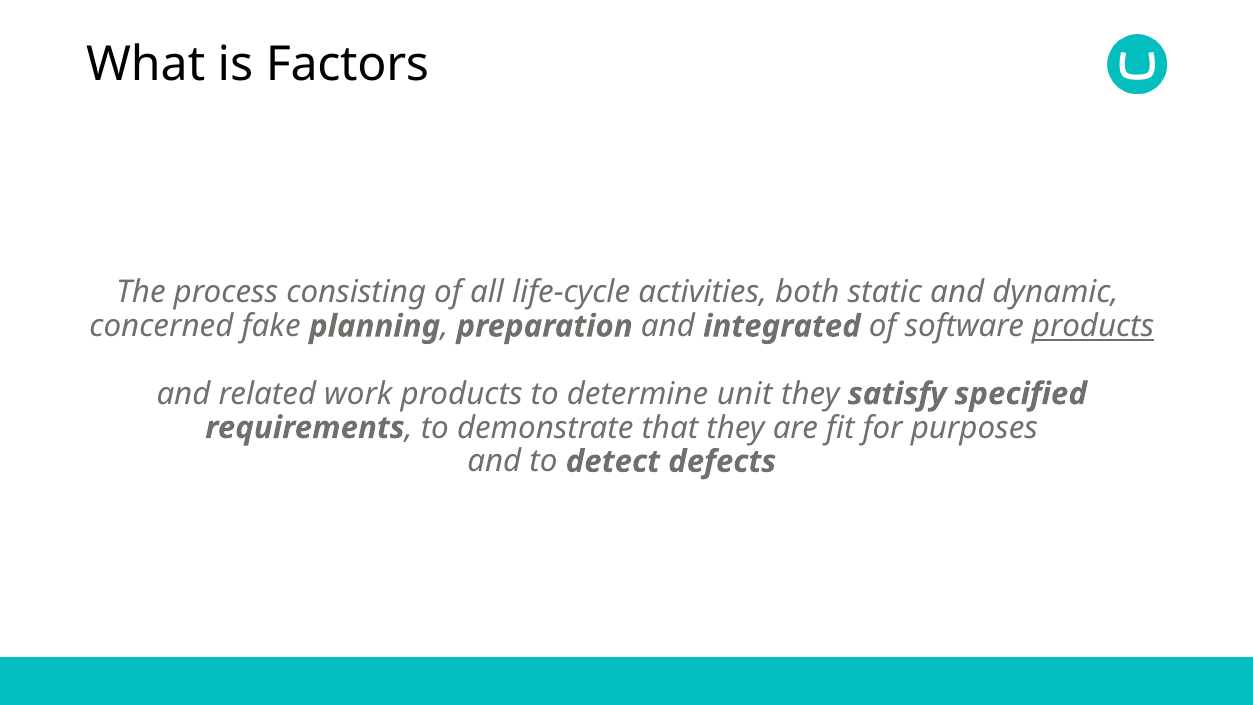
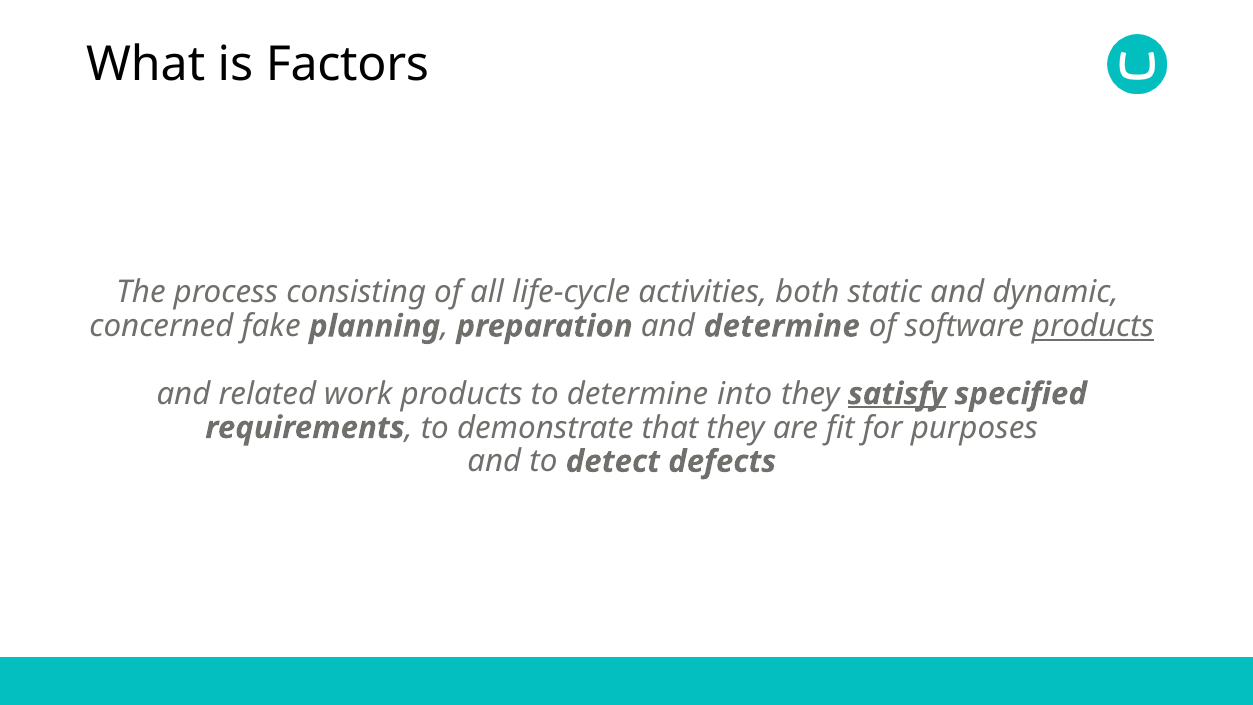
and integrated: integrated -> determine
unit: unit -> into
satisfy underline: none -> present
